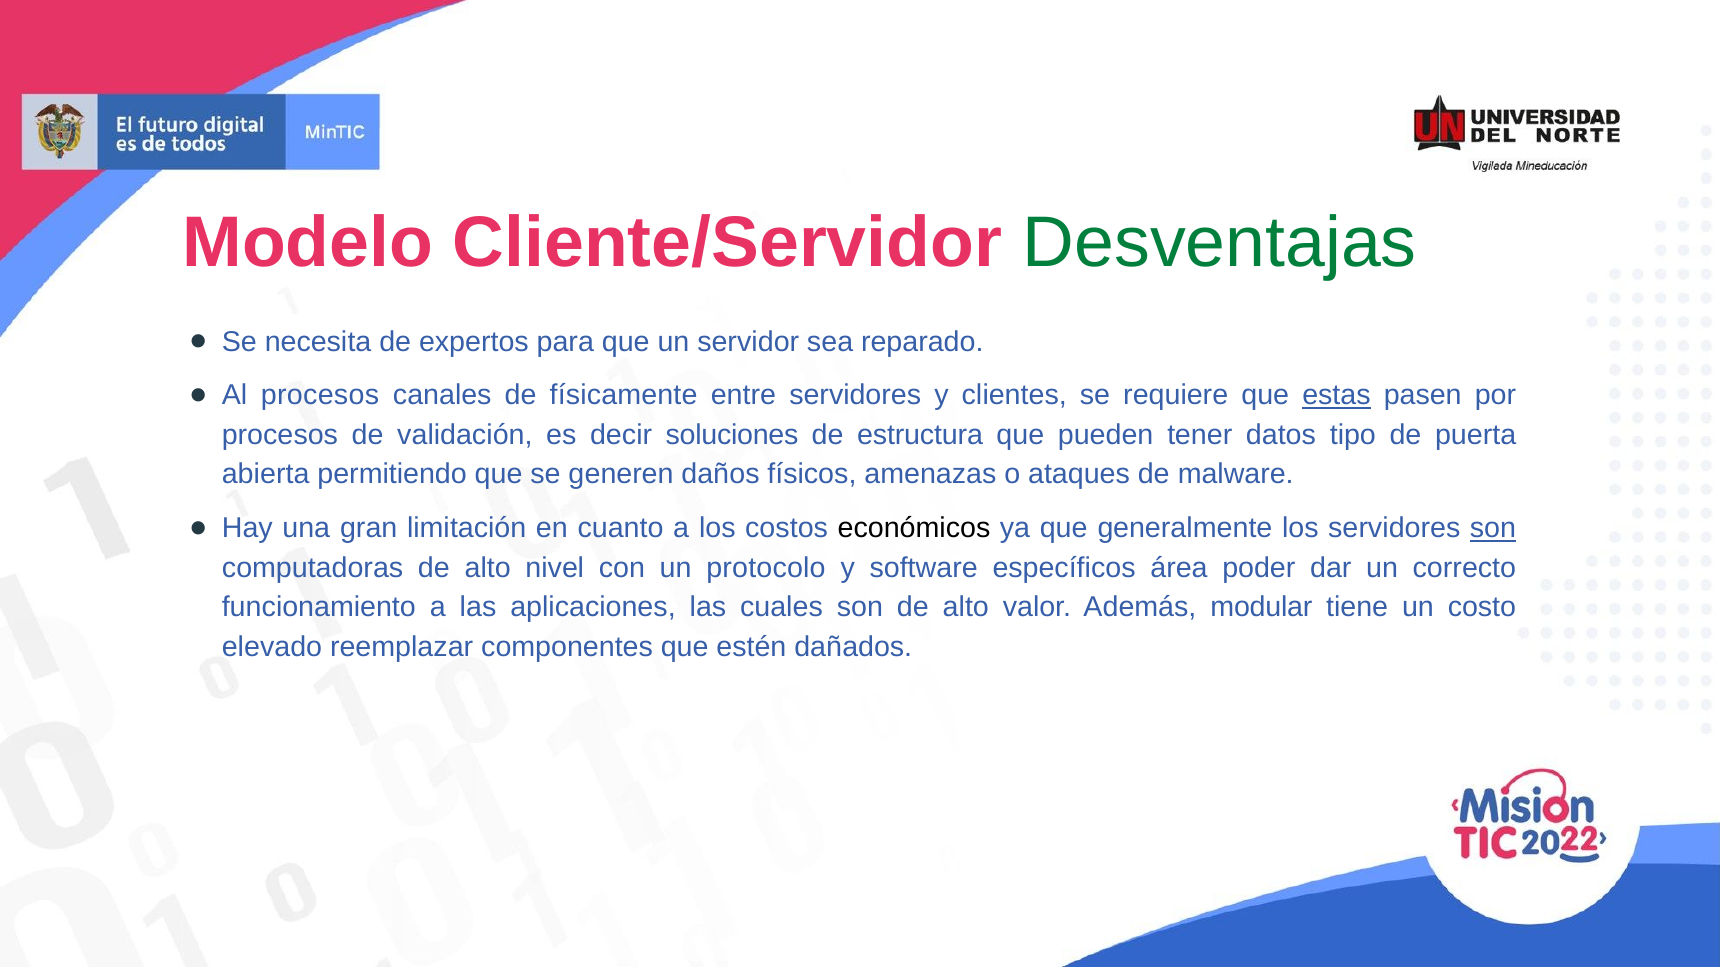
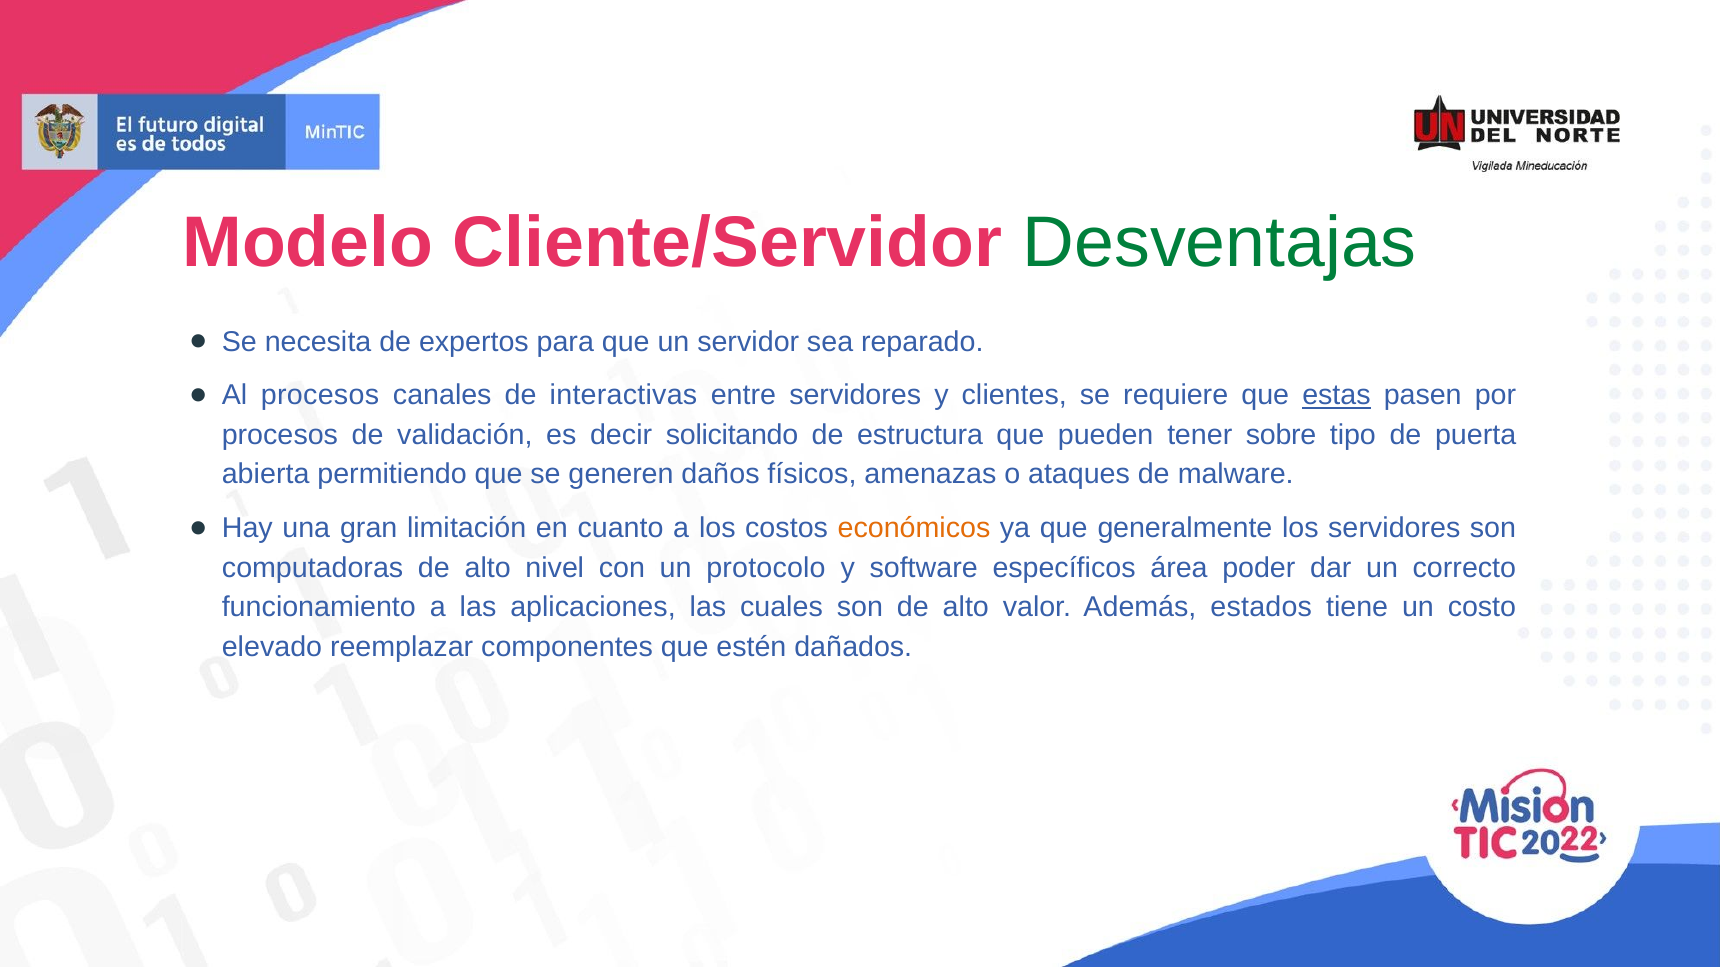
físicamente: físicamente -> interactivas
soluciones: soluciones -> solicitando
datos: datos -> sobre
económicos colour: black -> orange
son at (1493, 529) underline: present -> none
modular: modular -> estados
